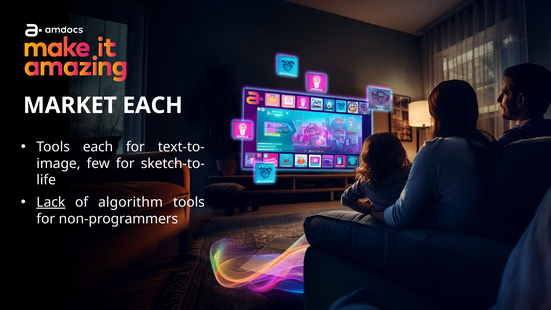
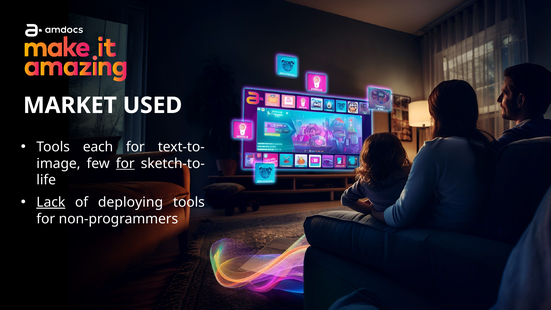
MARKET EACH: EACH -> USED
for at (125, 163) underline: none -> present
algorithm: algorithm -> deploying
